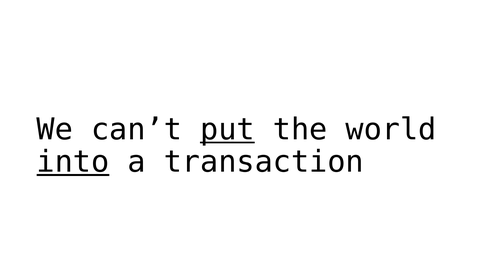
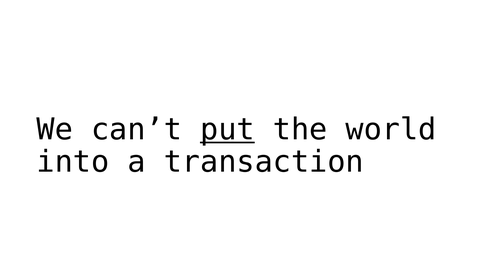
into underline: present -> none
